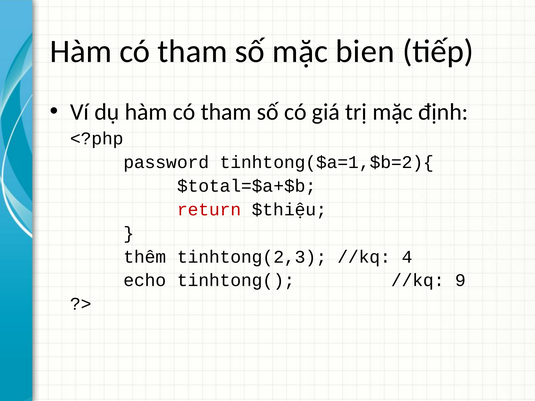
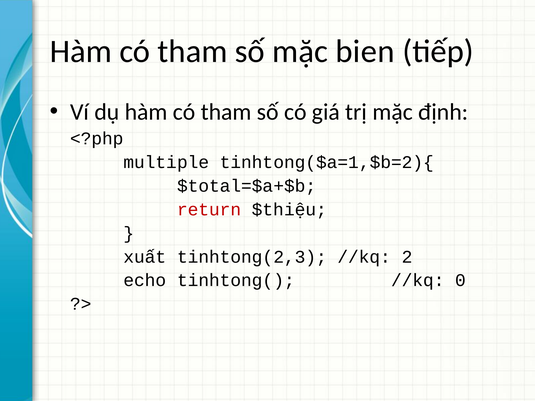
password: password -> multiple
thêm: thêm -> xuất
4: 4 -> 2
9: 9 -> 0
